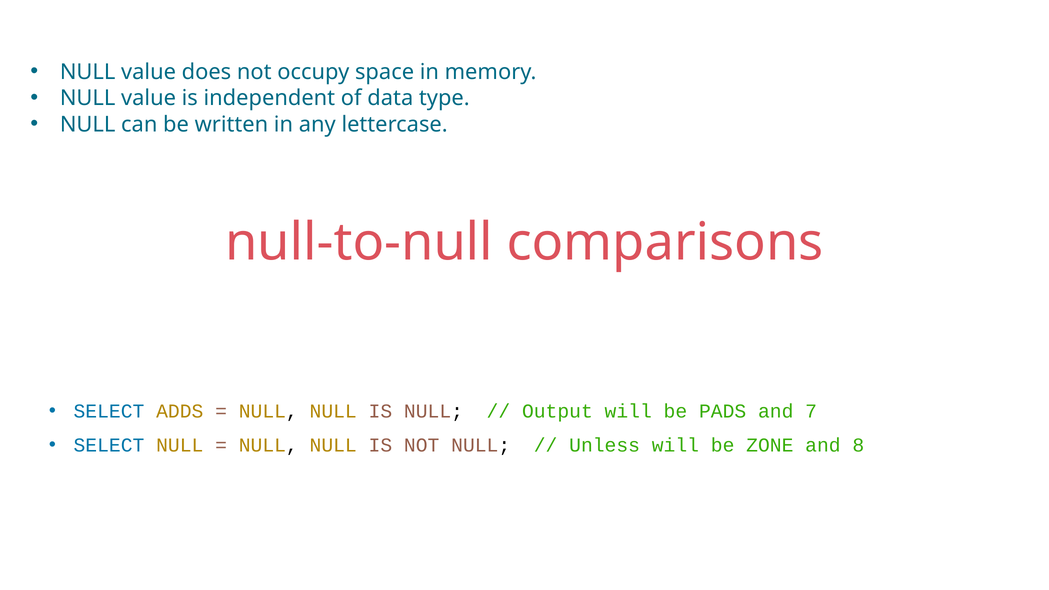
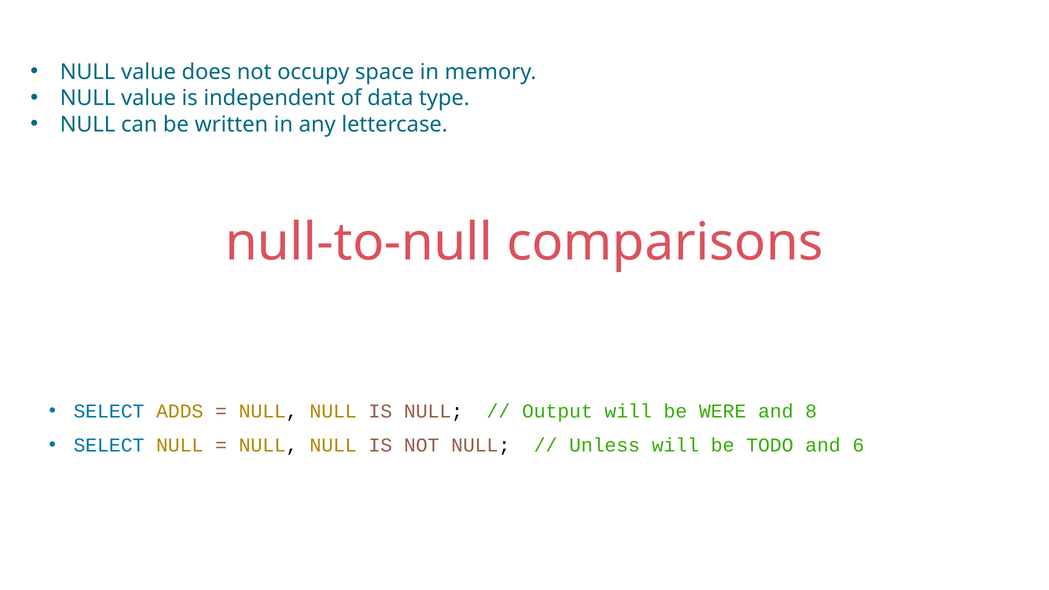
PADS: PADS -> WERE
7: 7 -> 8
ZONE: ZONE -> TODO
8: 8 -> 6
